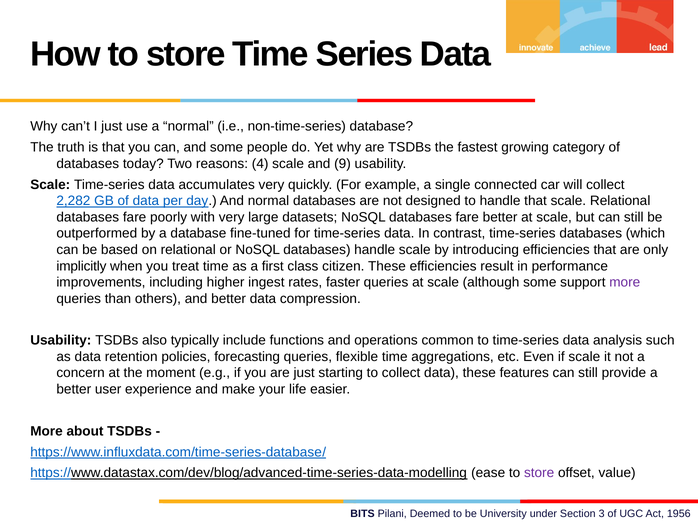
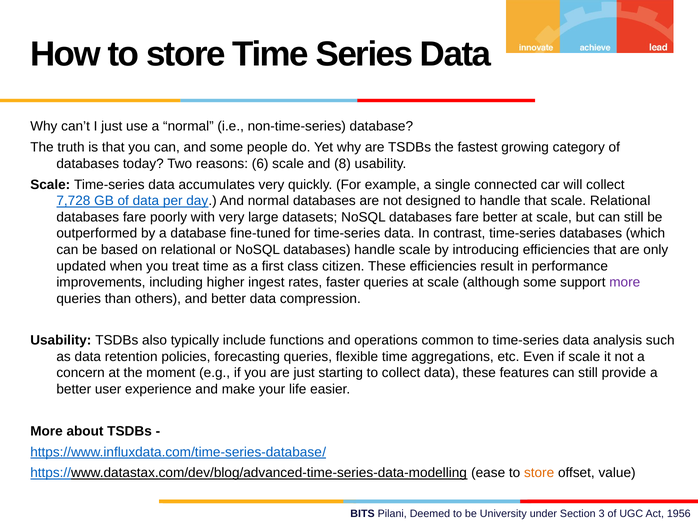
4: 4 -> 6
9: 9 -> 8
2,282: 2,282 -> 7,728
implicitly: implicitly -> updated
store at (539, 473) colour: purple -> orange
